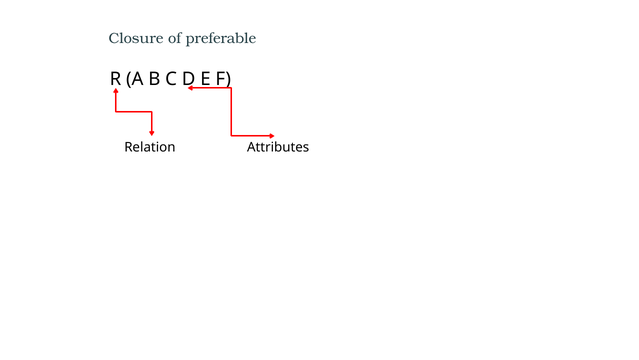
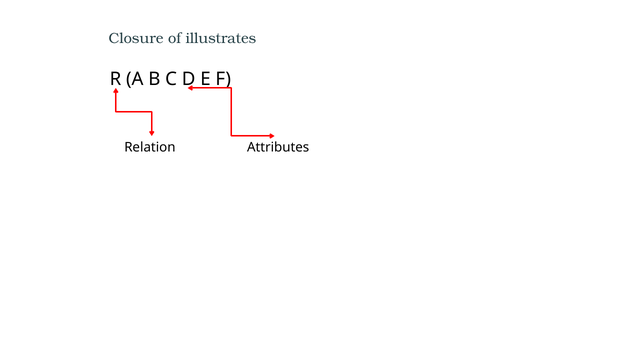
preferable: preferable -> illustrates
